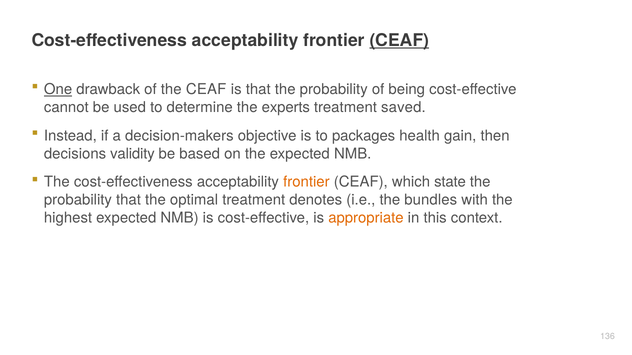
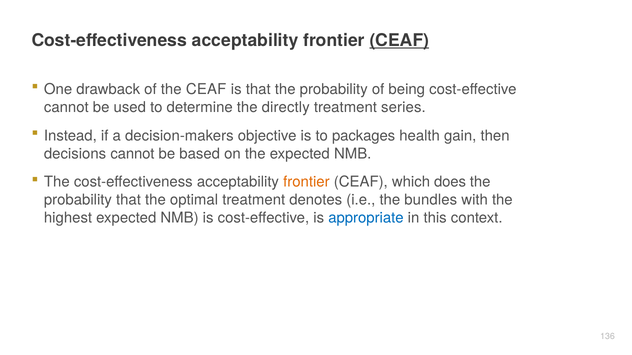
One underline: present -> none
experts: experts -> directly
saved: saved -> series
decisions validity: validity -> cannot
state: state -> does
appropriate colour: orange -> blue
